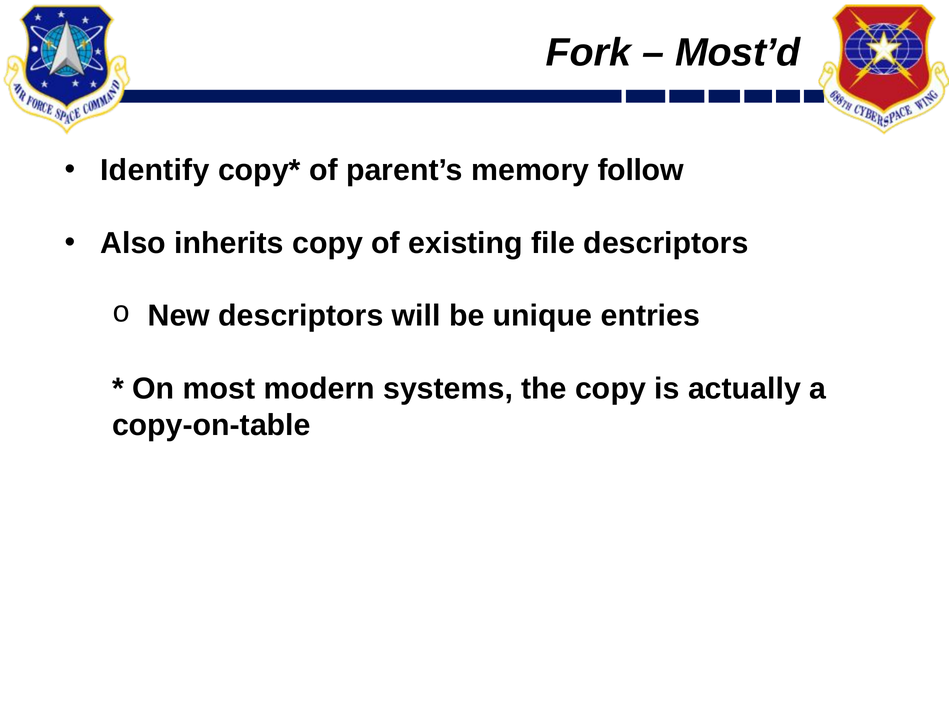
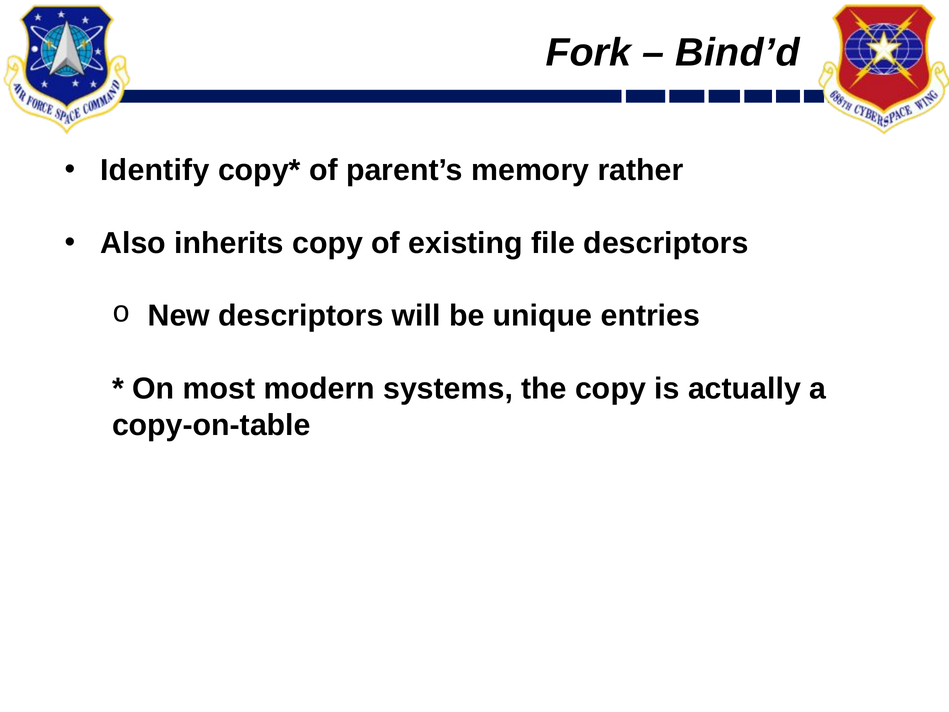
Most’d: Most’d -> Bind’d
follow: follow -> rather
